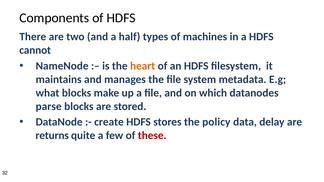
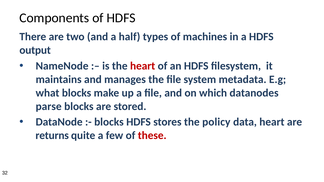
cannot: cannot -> output
heart at (143, 66) colour: orange -> red
create at (109, 122): create -> blocks
data delay: delay -> heart
